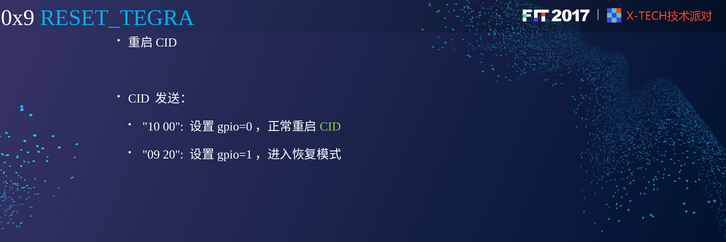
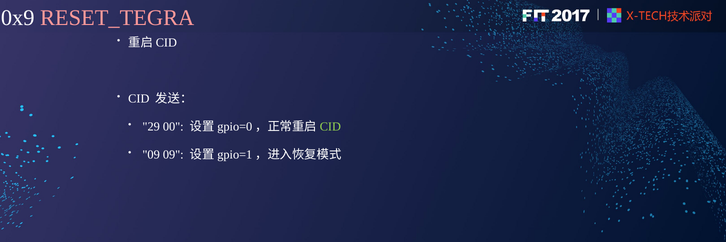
RESET_TEGRA colour: light blue -> pink
10: 10 -> 29
09 20: 20 -> 09
